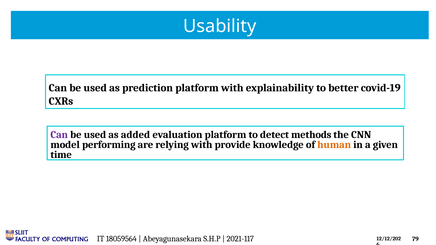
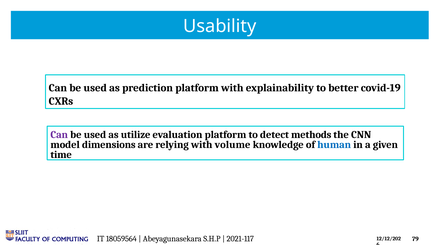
added: added -> utilize
performing: performing -> dimensions
provide: provide -> volume
human colour: orange -> blue
